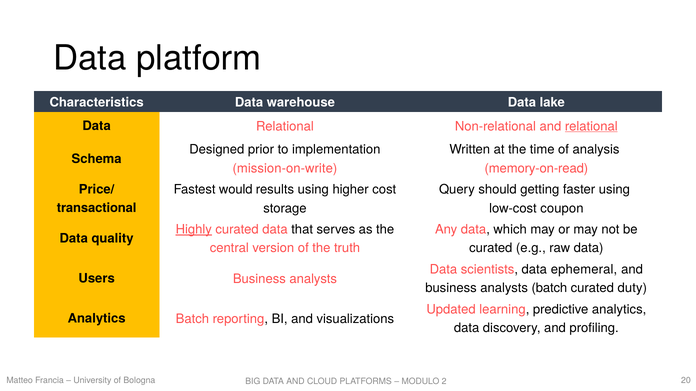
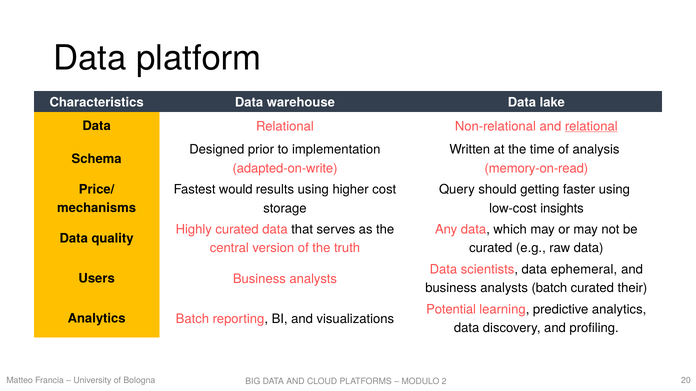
mission-on-write: mission-on-write -> adapted-on-write
transactional: transactional -> mechanisms
coupon: coupon -> insights
Highly underline: present -> none
duty: duty -> their
Updated: Updated -> Potential
